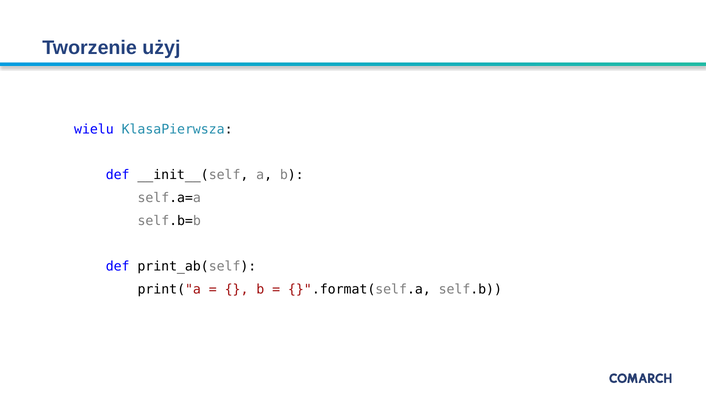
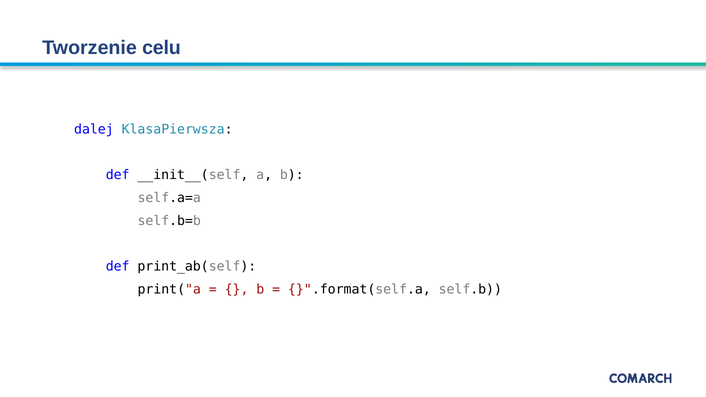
użyj: użyj -> celu
wielu: wielu -> dalej
